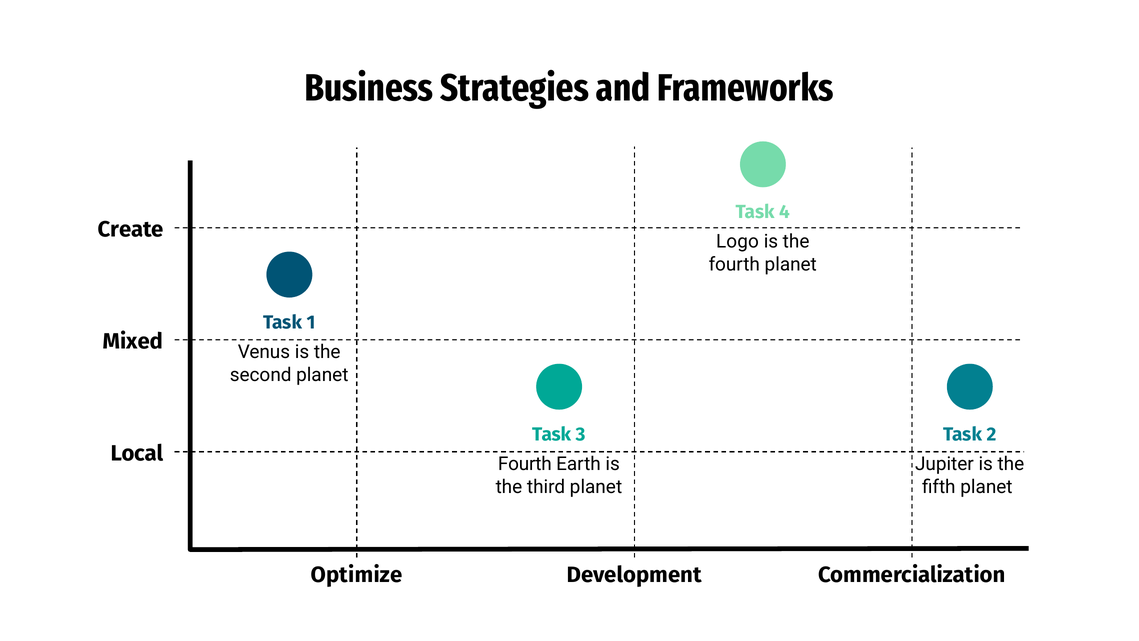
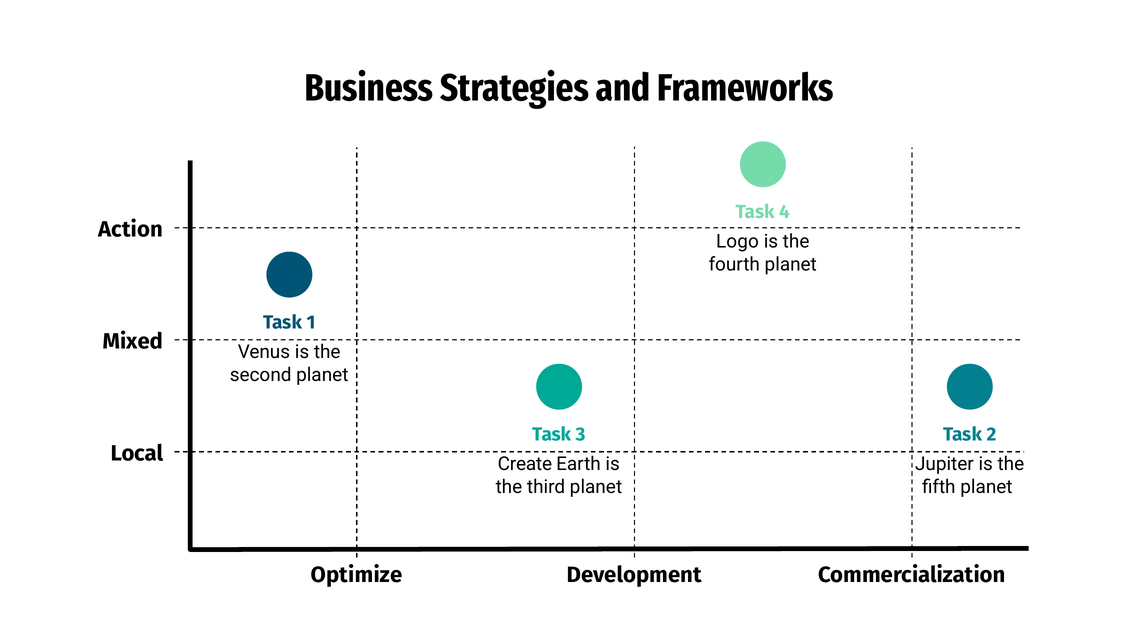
Create: Create -> Action
Fourth at (525, 464): Fourth -> Create
